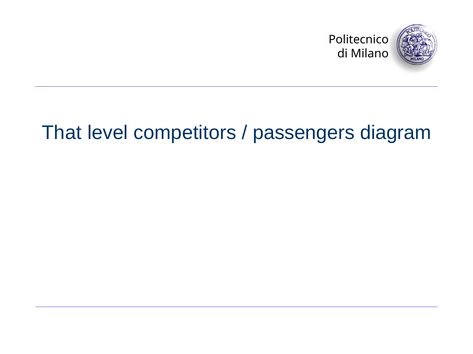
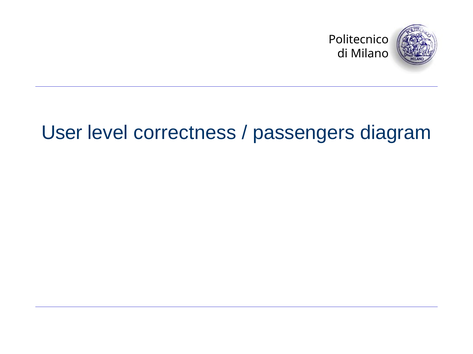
That: That -> User
competitors: competitors -> correctness
